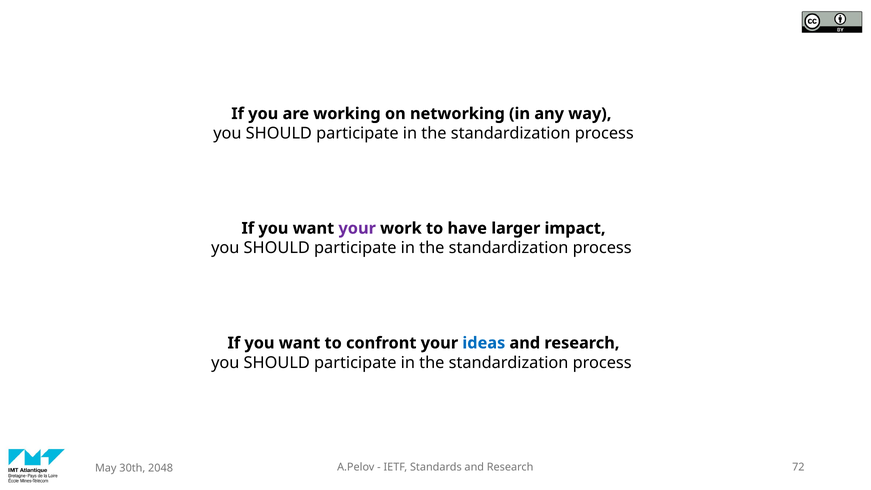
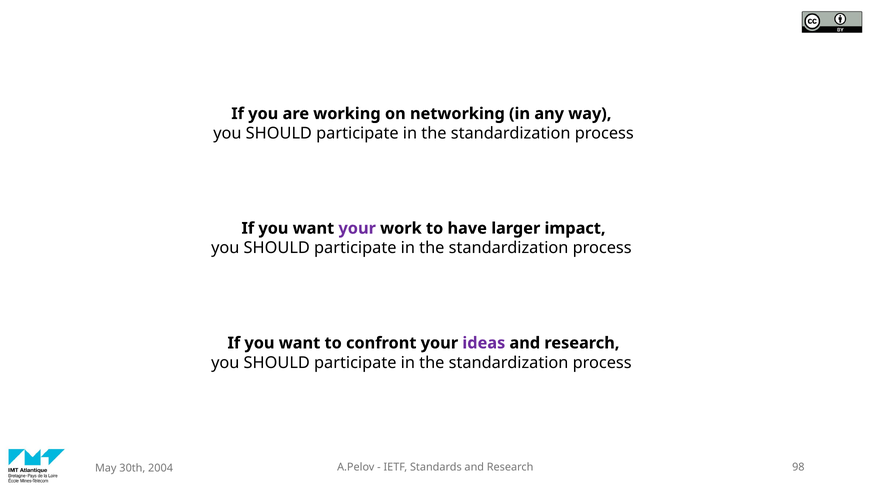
ideas colour: blue -> purple
72: 72 -> 98
2048: 2048 -> 2004
